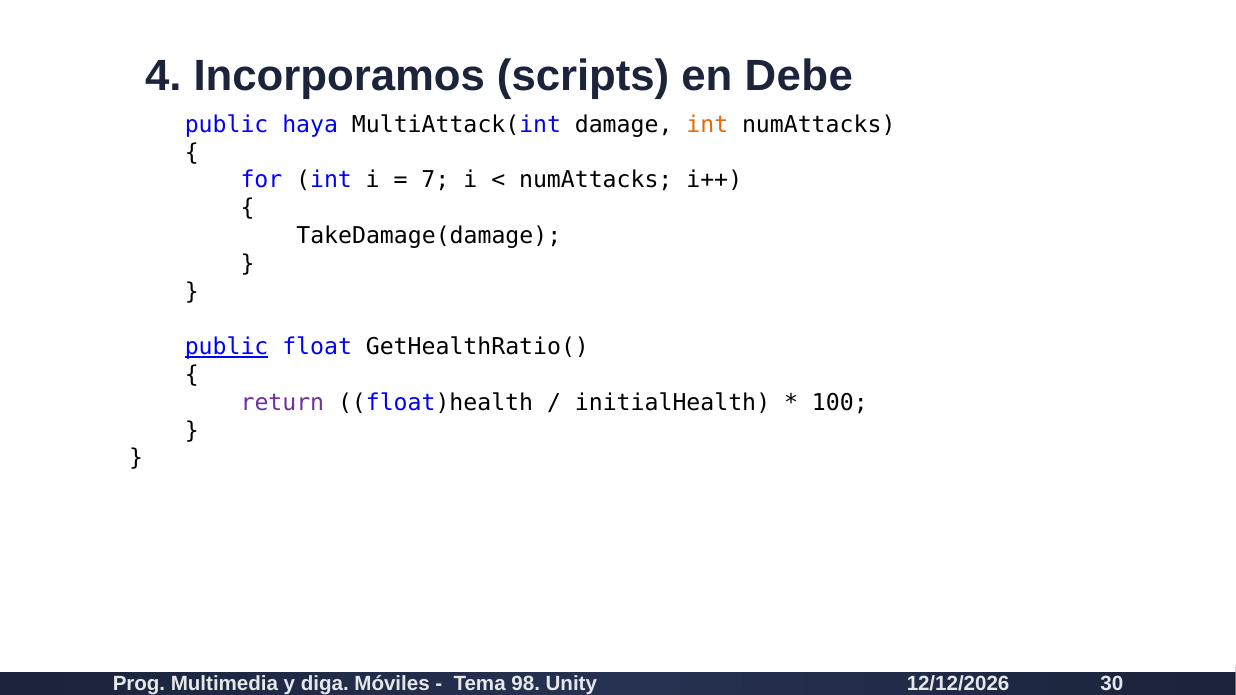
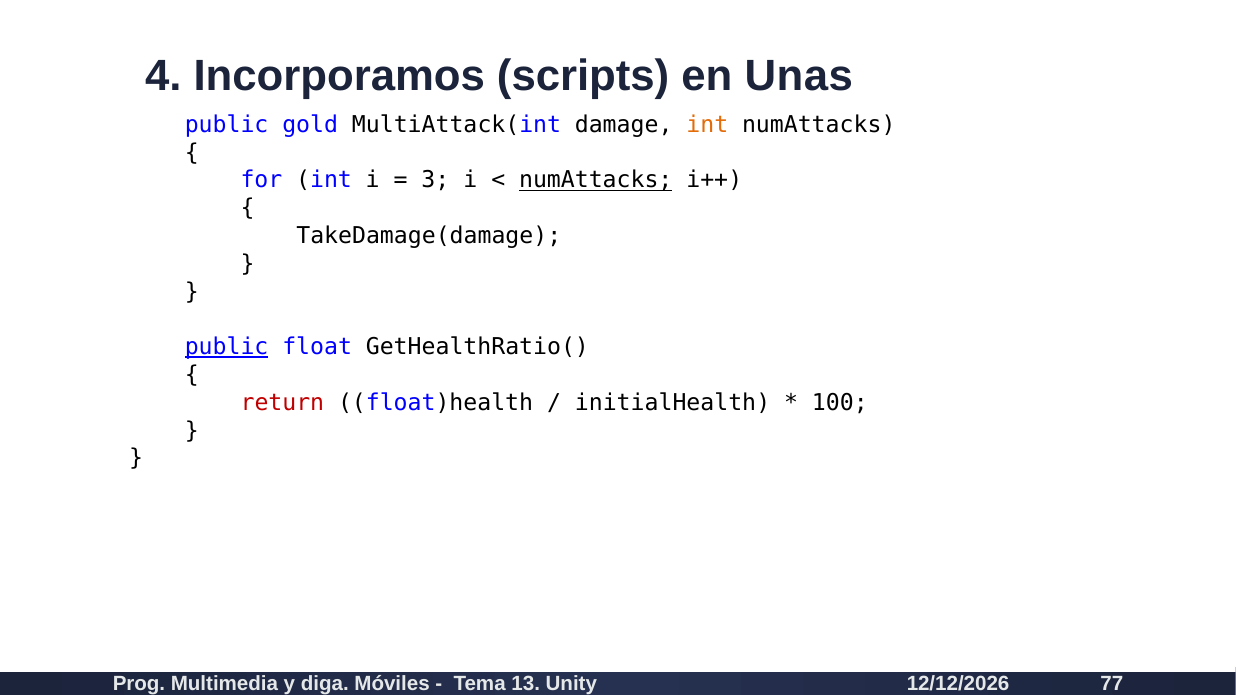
Debe: Debe -> Unas
haya: haya -> gold
7: 7 -> 3
numAttacks at (596, 180) underline: none -> present
return colour: purple -> red
98: 98 -> 13
30: 30 -> 77
